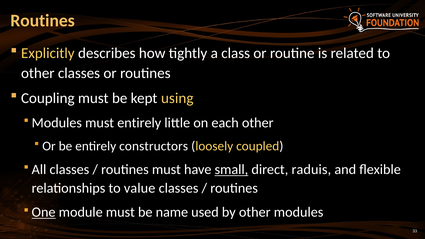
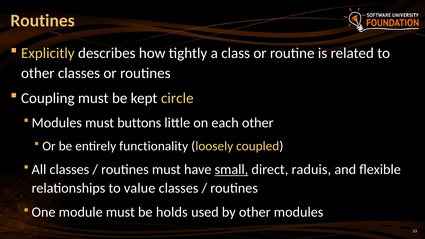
using: using -> circle
must entirely: entirely -> buttons
constructors: constructors -> functionality
One underline: present -> none
name: name -> holds
